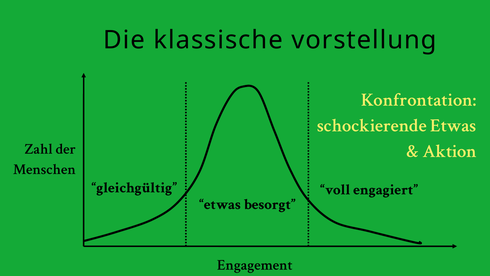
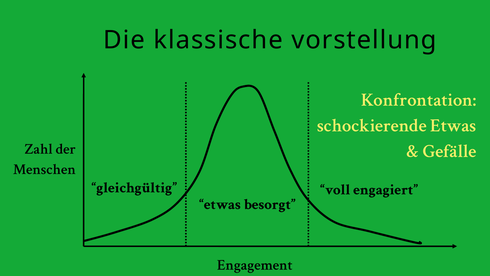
Aktion: Aktion -> Gefälle
